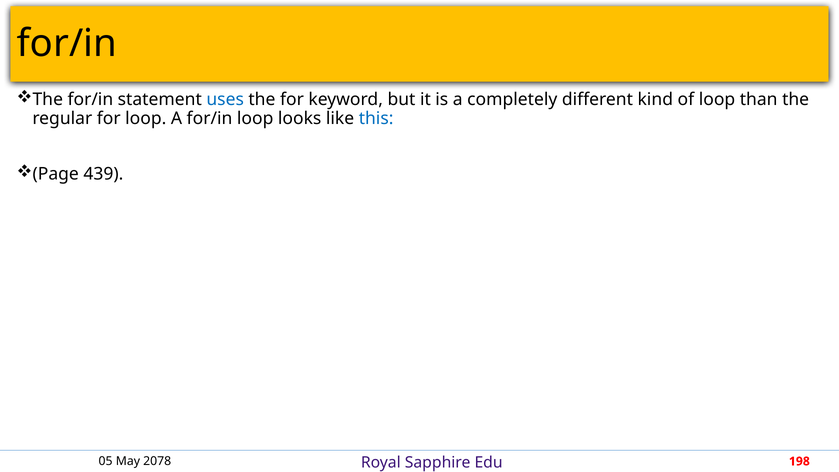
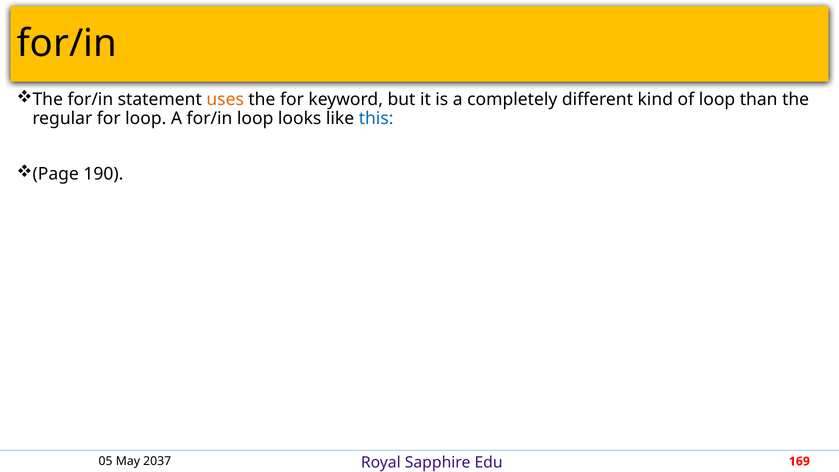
uses colour: blue -> orange
439: 439 -> 190
2078: 2078 -> 2037
198: 198 -> 169
